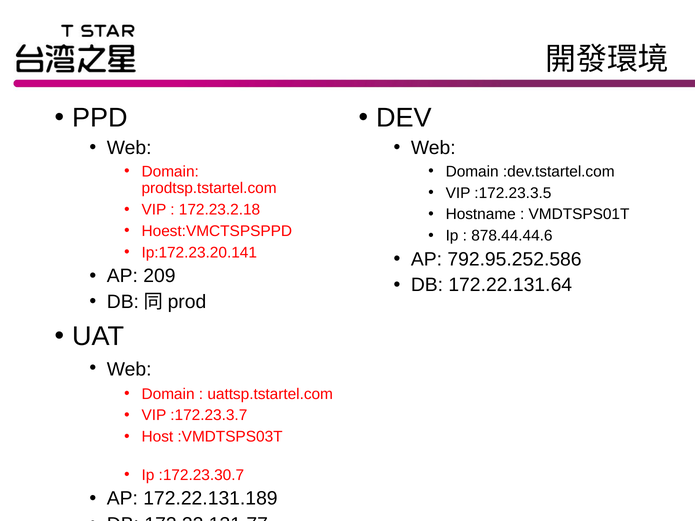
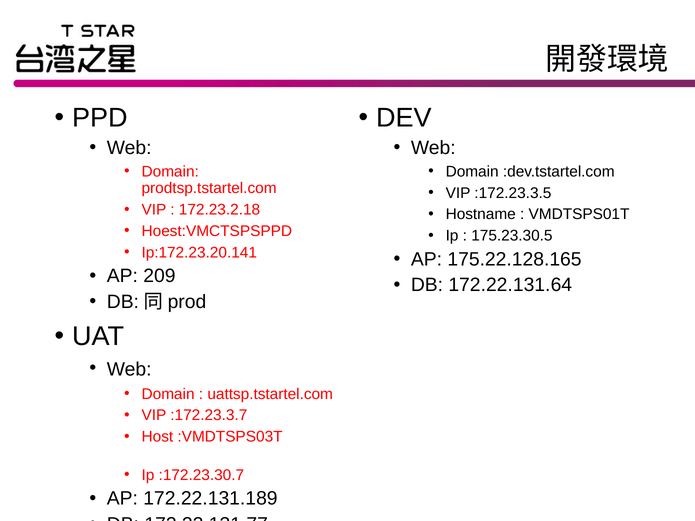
878.44.44.6: 878.44.44.6 -> 175.23.30.5
792.95.252.586: 792.95.252.586 -> 175.22.128.165
